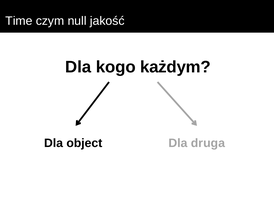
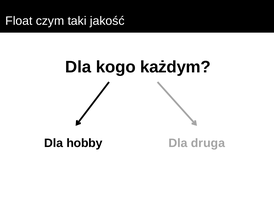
Time: Time -> Float
null: null -> taki
object: object -> hobby
